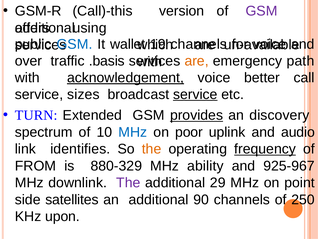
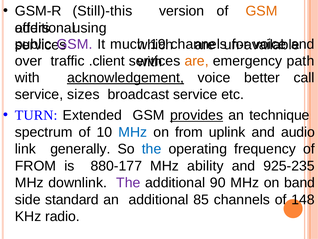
Call)-this: Call)-this -> Still)-this
GSM at (262, 11) colour: purple -> orange
GSM at (74, 44) colour: blue -> purple
wallet: wallet -> much
.basis: .basis -> .client
service at (195, 94) underline: present -> none
discovery: discovery -> technique
on poor: poor -> from
identifies: identifies -> generally
the at (152, 149) colour: orange -> blue
frequency underline: present -> none
880-329: 880-329 -> 880-177
925-967: 925-967 -> 925-235
29: 29 -> 90
point: point -> band
satellites: satellites -> standard
90: 90 -> 85
250: 250 -> 148
upon: upon -> radio
